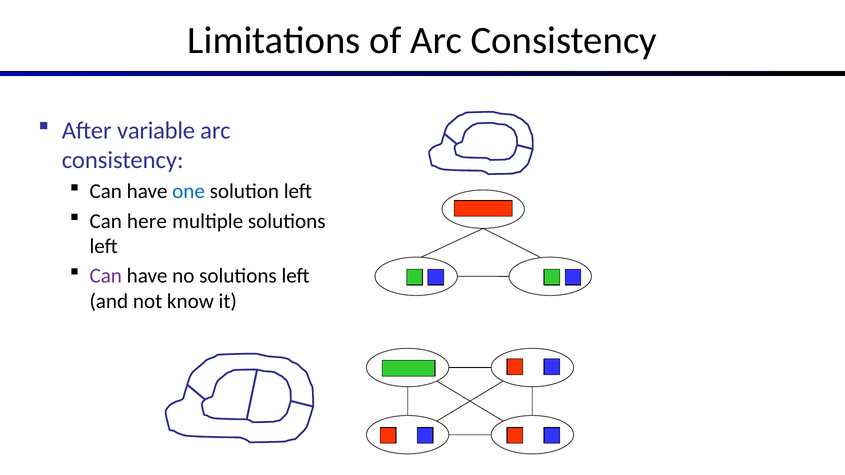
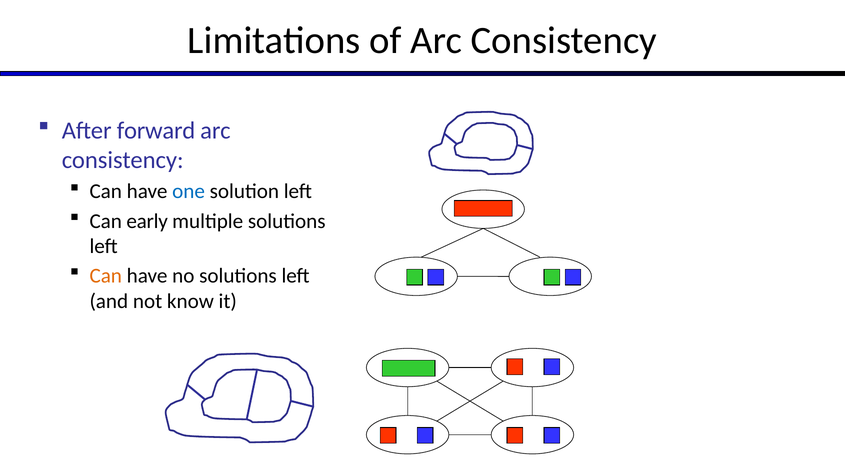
variable: variable -> forward
here: here -> early
Can at (106, 276) colour: purple -> orange
